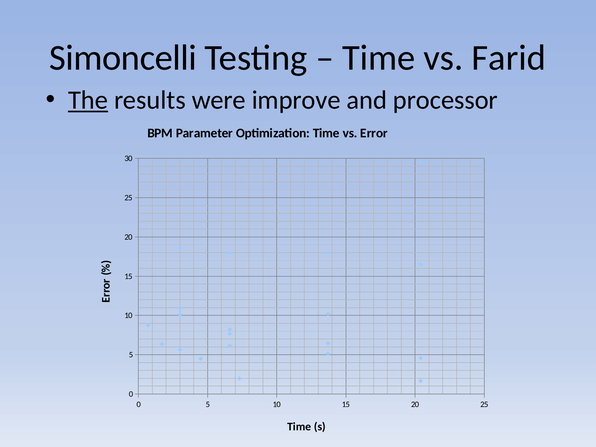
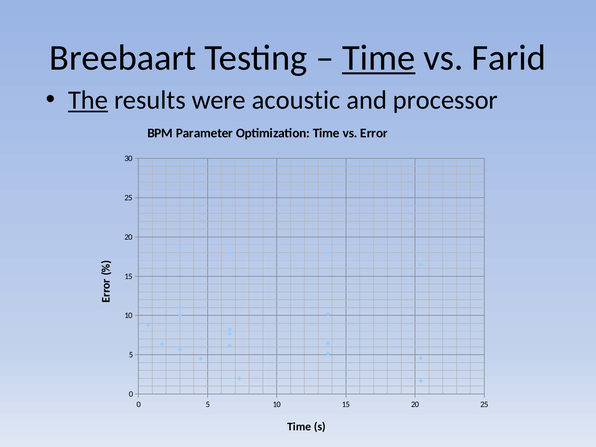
Simoncelli: Simoncelli -> Breebaart
Time at (379, 58) underline: none -> present
improve: improve -> acoustic
